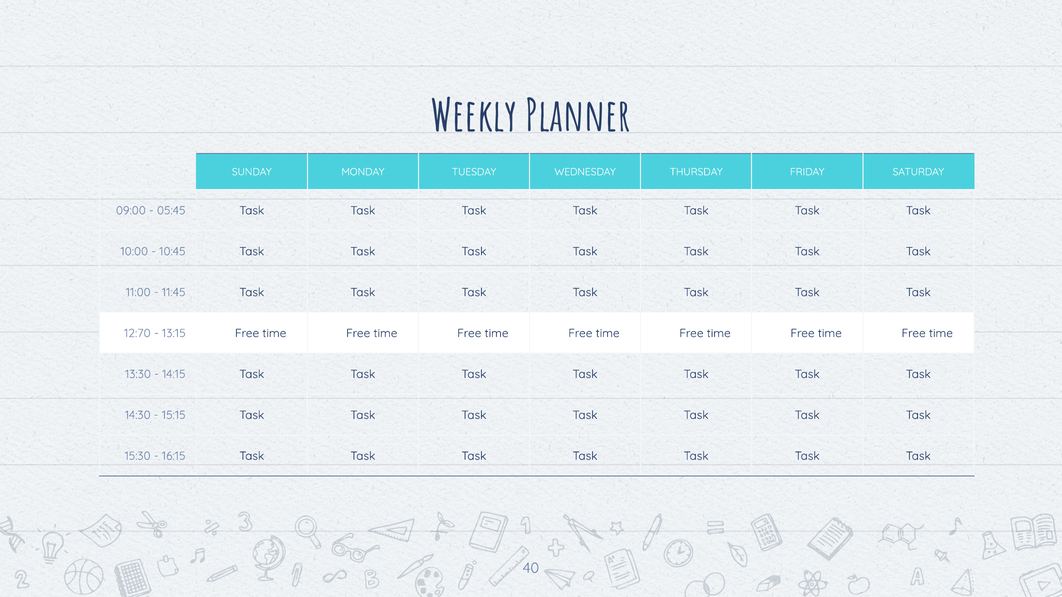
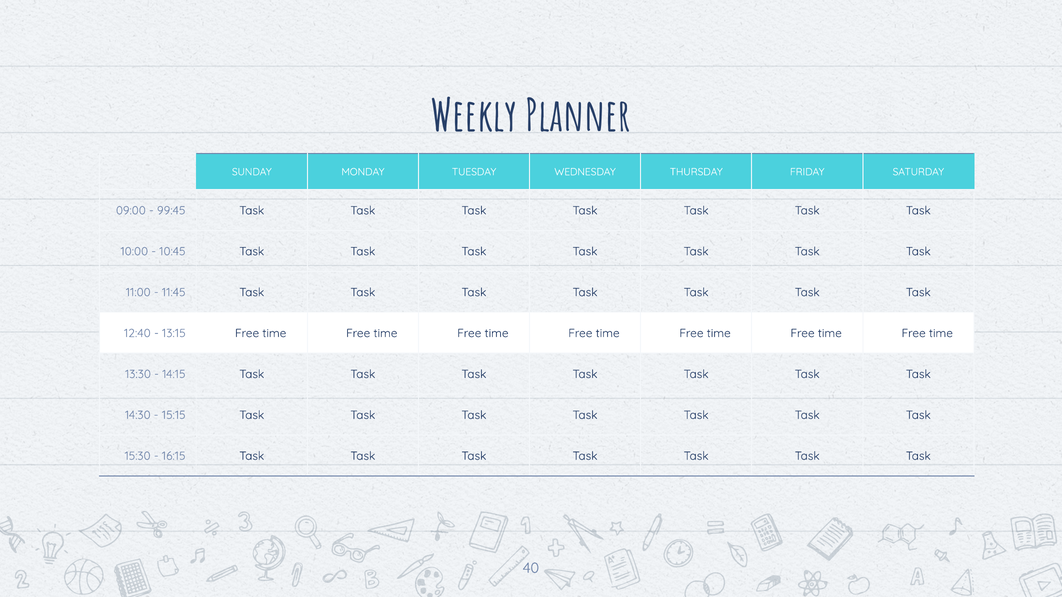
05:45: 05:45 -> 99:45
12:70: 12:70 -> 12:40
